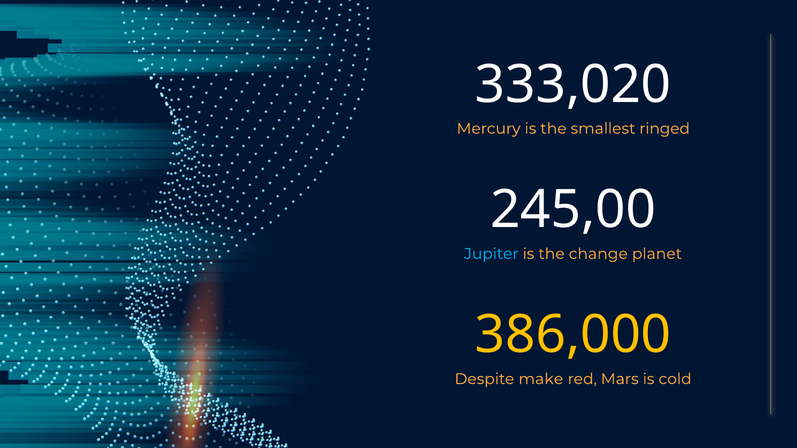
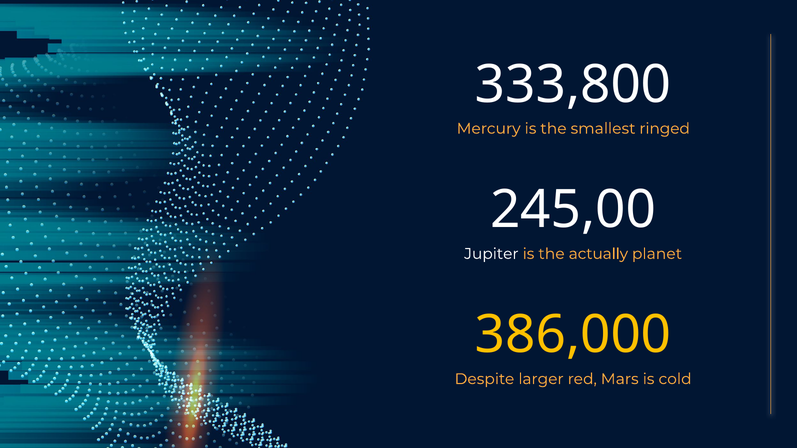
333,020: 333,020 -> 333,800
Jupiter colour: light blue -> white
change: change -> actually
make: make -> larger
